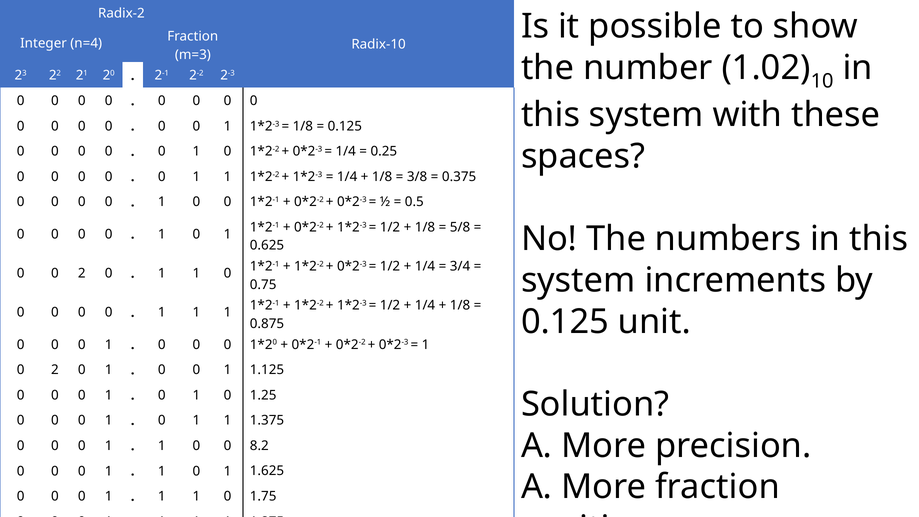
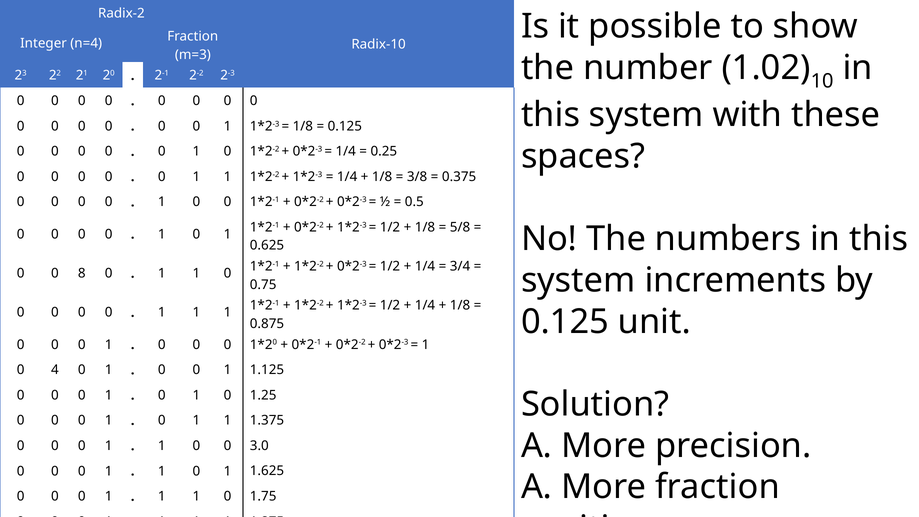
2 at (82, 273): 2 -> 8
2 at (55, 370): 2 -> 4
8.2: 8.2 -> 3.0
